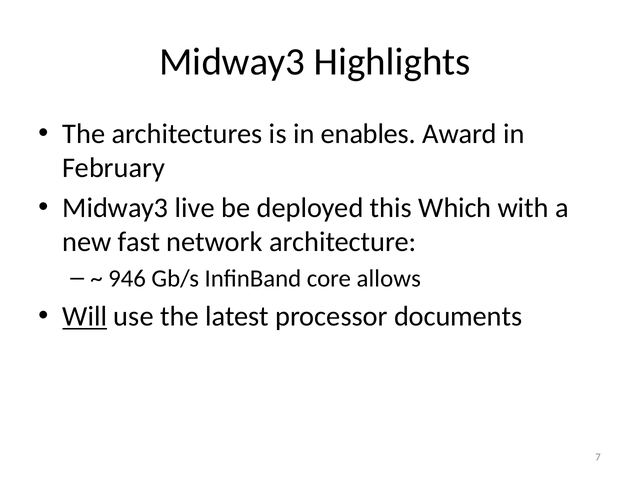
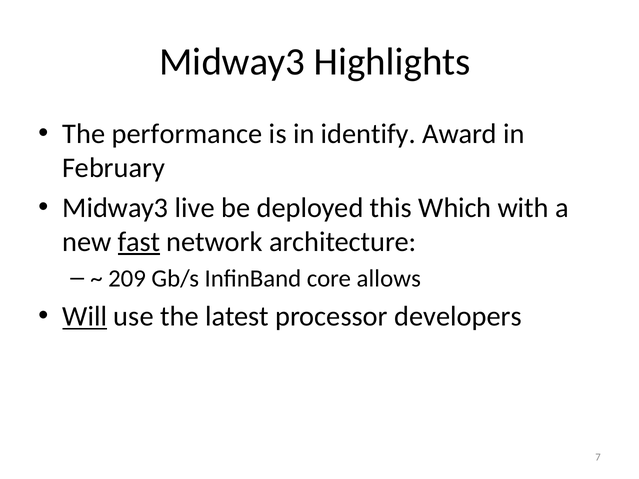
architectures: architectures -> performance
enables: enables -> identify
fast underline: none -> present
946: 946 -> 209
documents: documents -> developers
